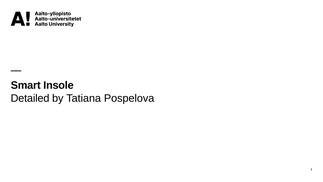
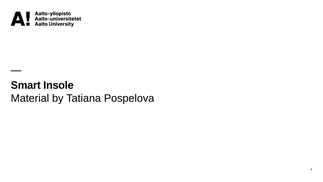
Detailed: Detailed -> Material
